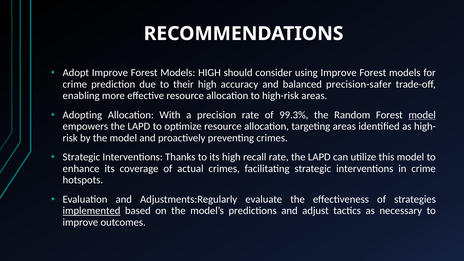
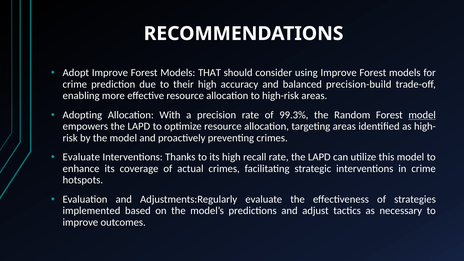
Models HIGH: HIGH -> THAT
precision-safer: precision-safer -> precision-build
Strategic at (81, 157): Strategic -> Evaluate
implemented underline: present -> none
